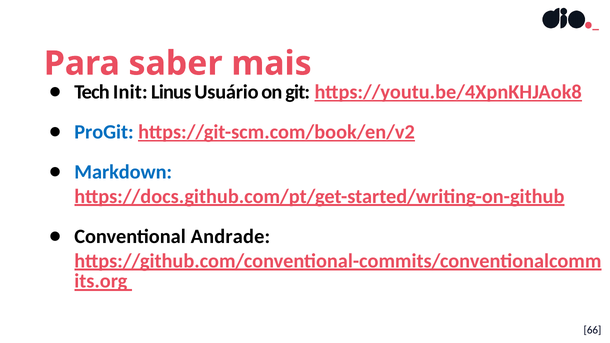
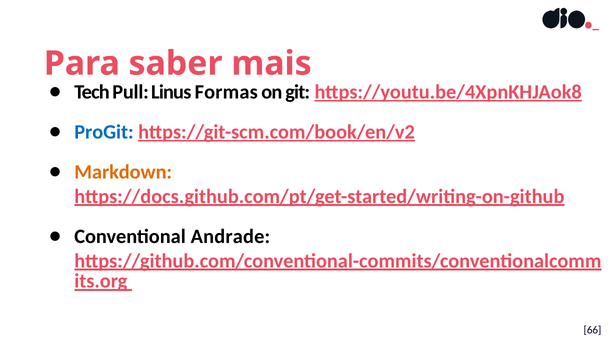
Init: Init -> Pull
Usuário: Usuário -> Formas
Markdown colour: blue -> orange
